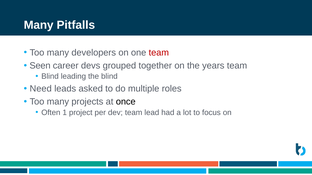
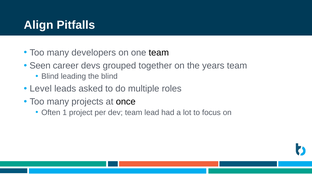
Many at (39, 25): Many -> Align
team at (159, 53) colour: red -> black
Need: Need -> Level
